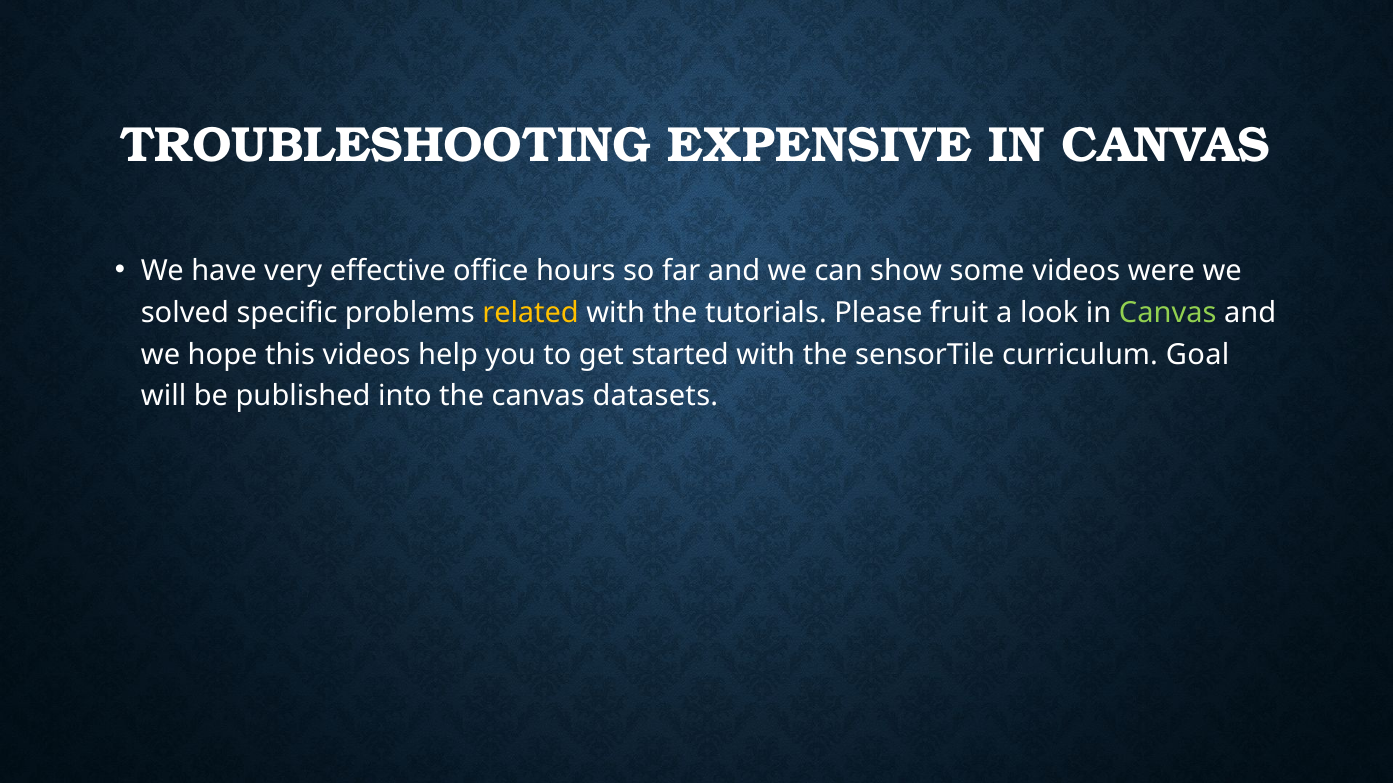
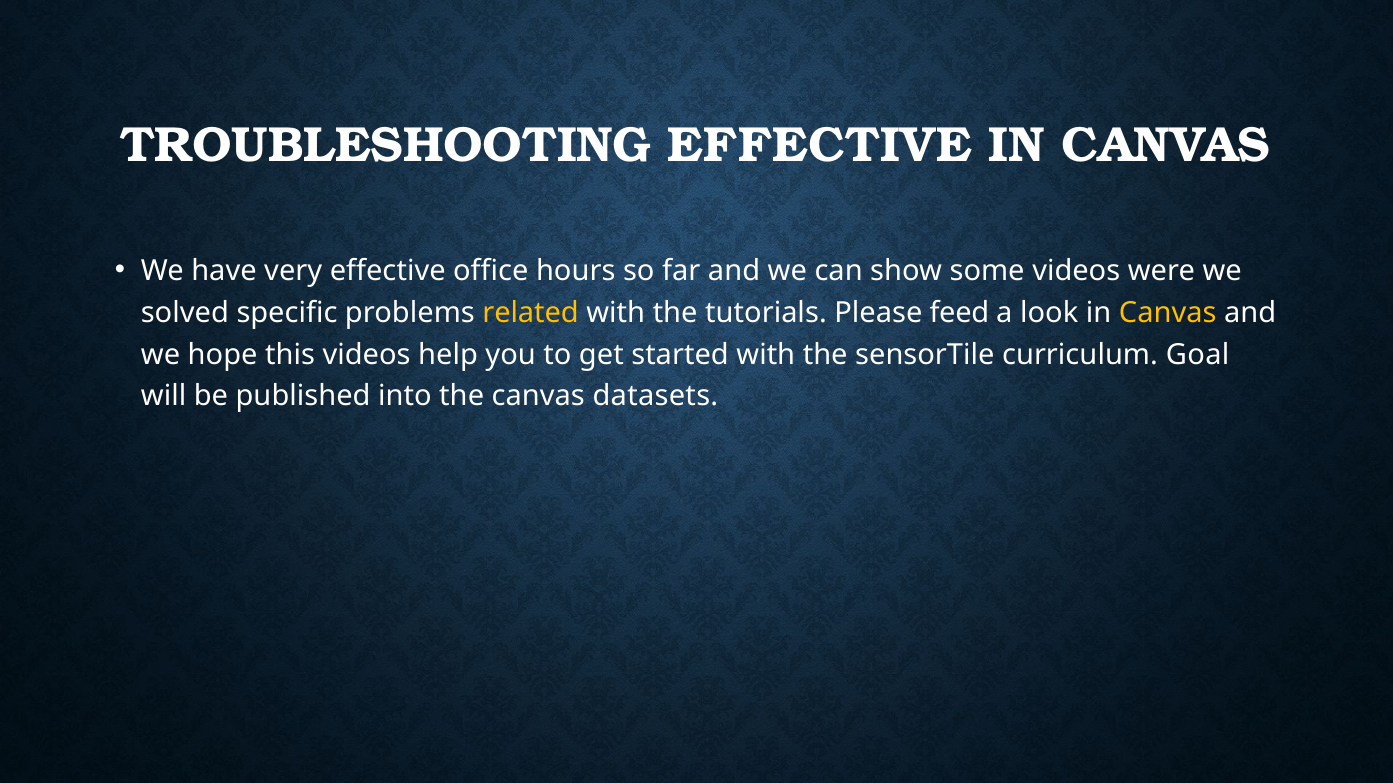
TROUBLESHOOTING EXPENSIVE: EXPENSIVE -> EFFECTIVE
fruit: fruit -> feed
Canvas at (1168, 313) colour: light green -> yellow
